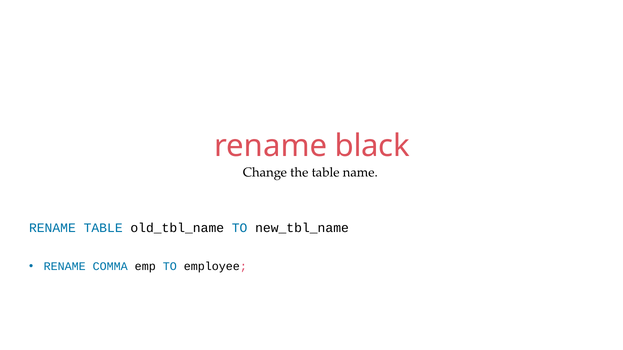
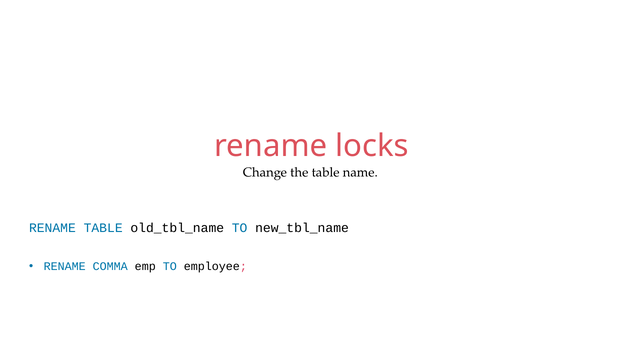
black: black -> locks
